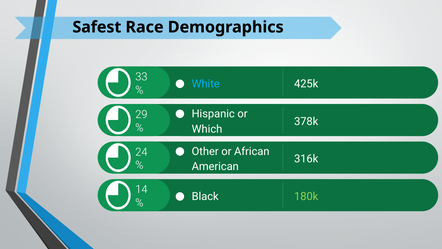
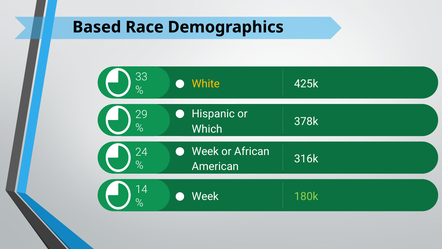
Safest: Safest -> Based
White colour: light blue -> yellow
Other at (205, 151): Other -> Week
Black at (205, 196): Black -> Week
